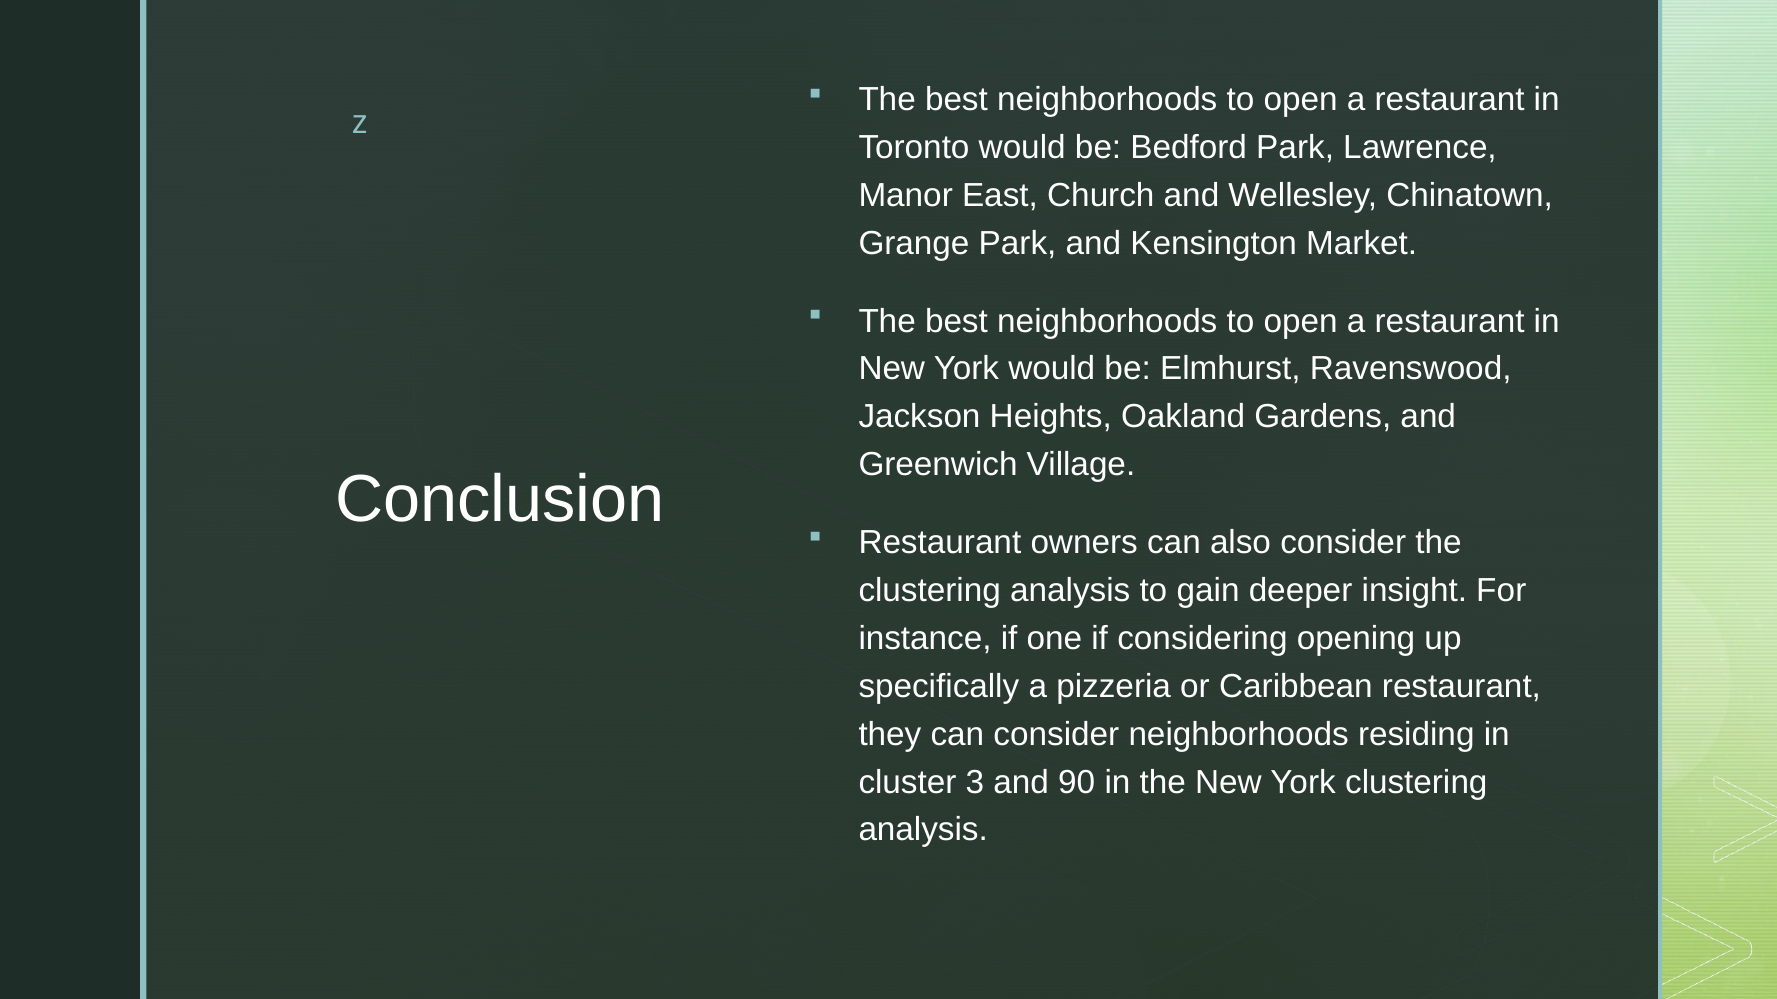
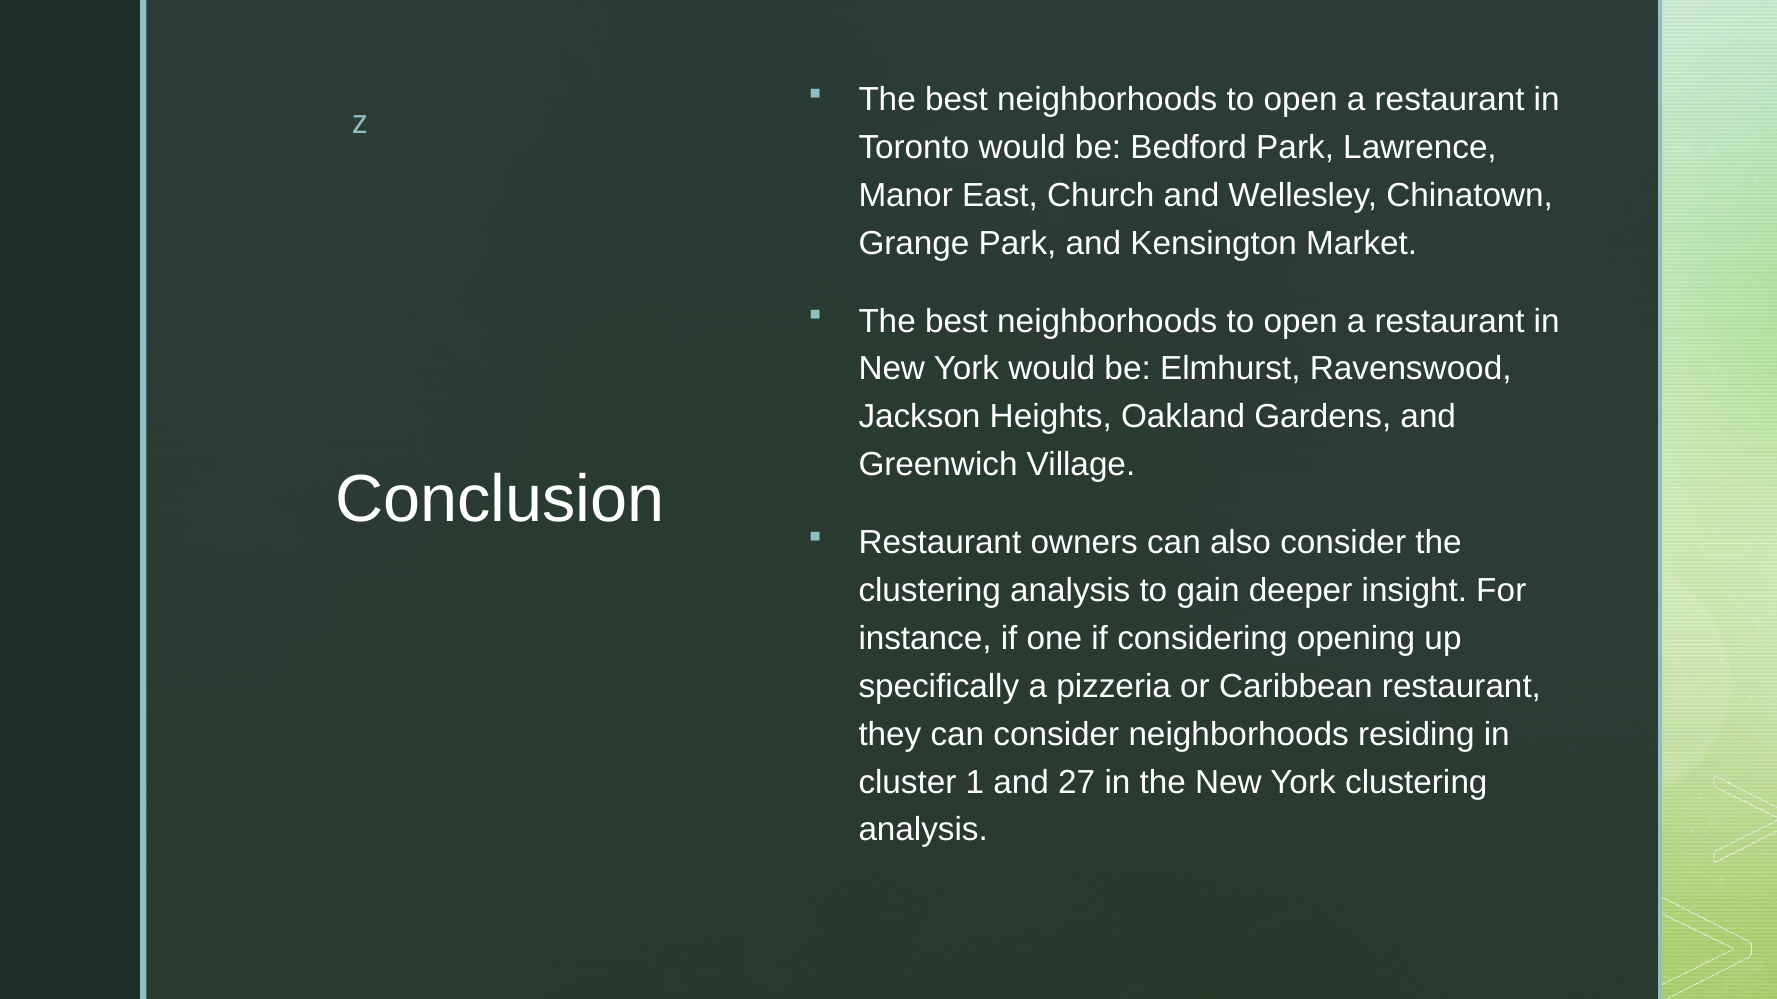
3: 3 -> 1
90: 90 -> 27
